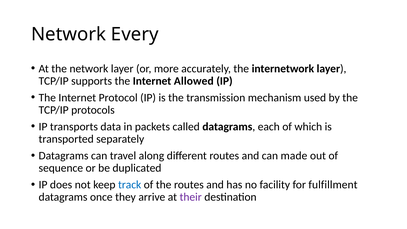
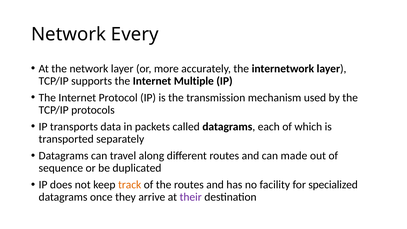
Allowed: Allowed -> Multiple
track colour: blue -> orange
fulfillment: fulfillment -> specialized
